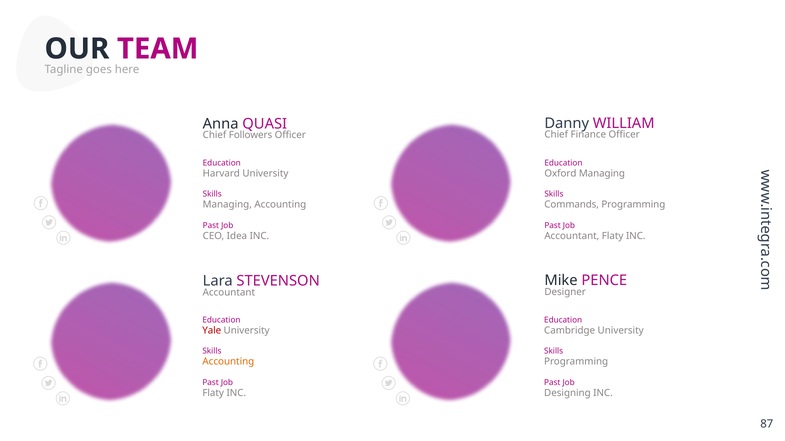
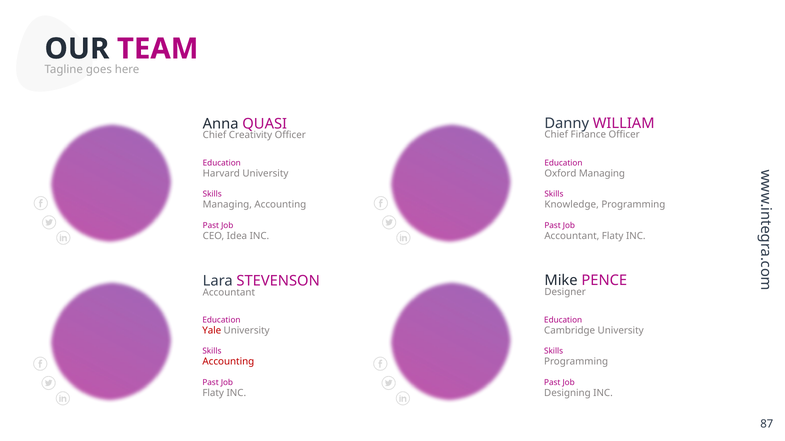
Followers: Followers -> Creativity
Commands: Commands -> Knowledge
Accounting at (228, 362) colour: orange -> red
